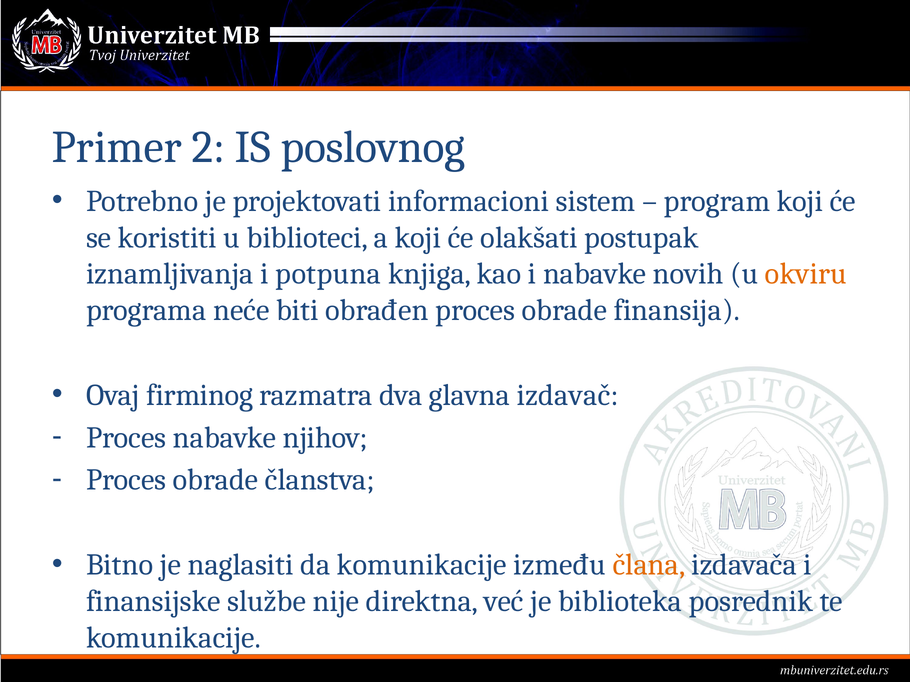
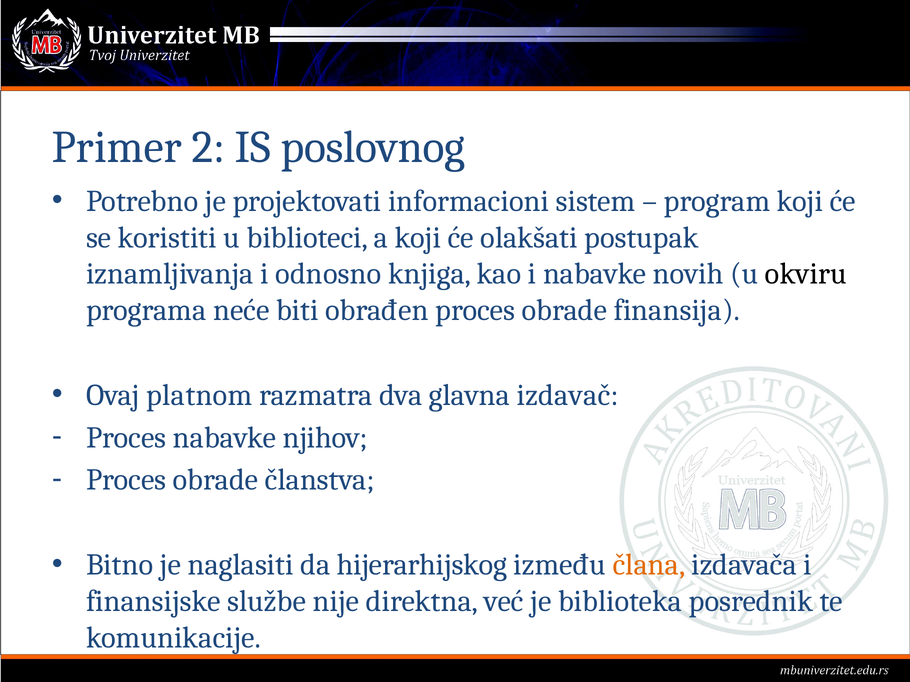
potpuna: potpuna -> odnosno
okviru colour: orange -> black
firminog: firminog -> platnom
da komunikacije: komunikacije -> hijerarhijskog
